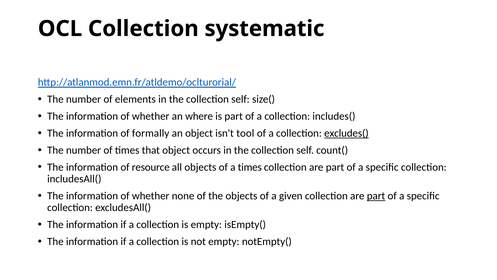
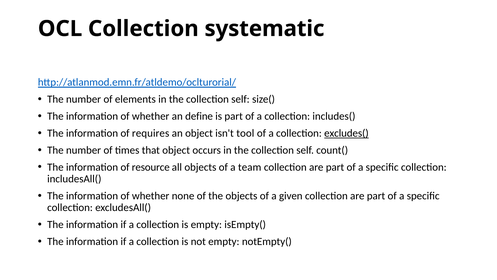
where: where -> define
formally: formally -> requires
a times: times -> team
part at (376, 196) underline: present -> none
